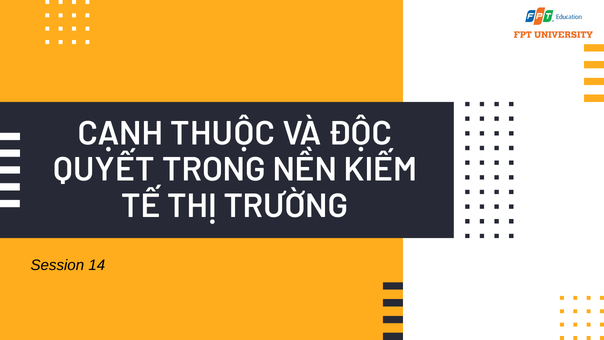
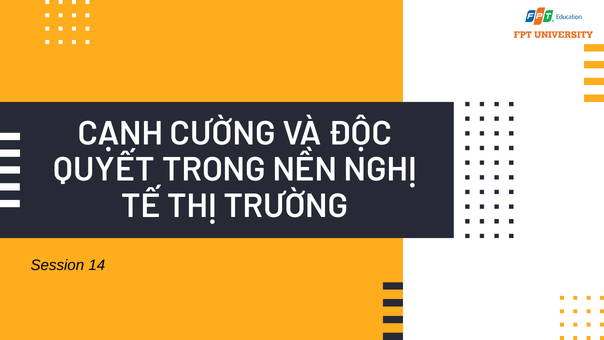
THUỘC: THUỘC -> CƯỜNG
KIẾM: KIẾM -> NGHỊ
